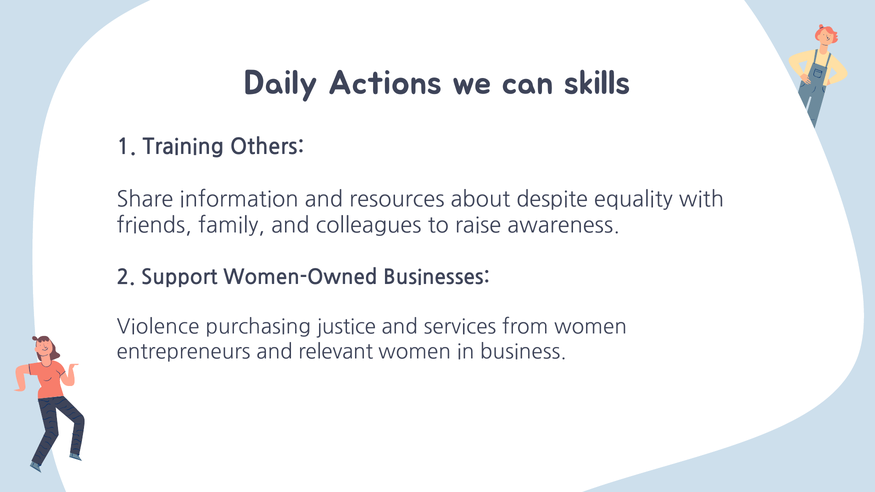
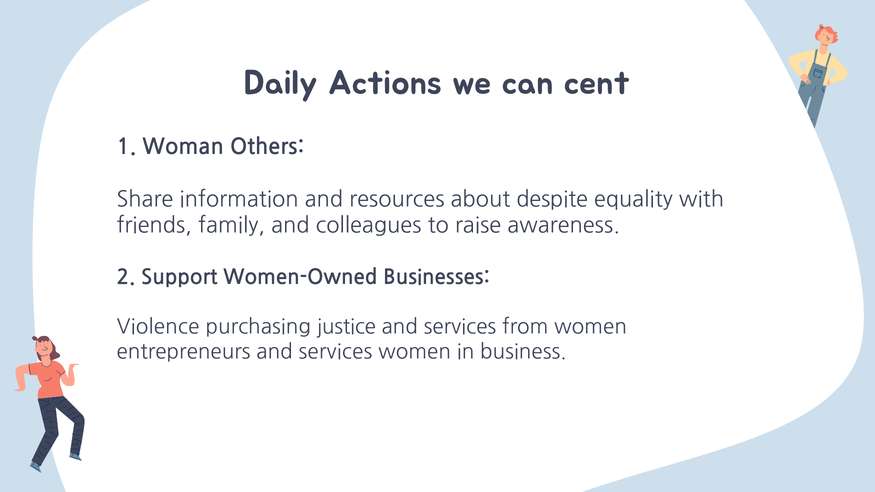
skills: skills -> cent
Training: Training -> Woman
entrepreneurs and relevant: relevant -> services
